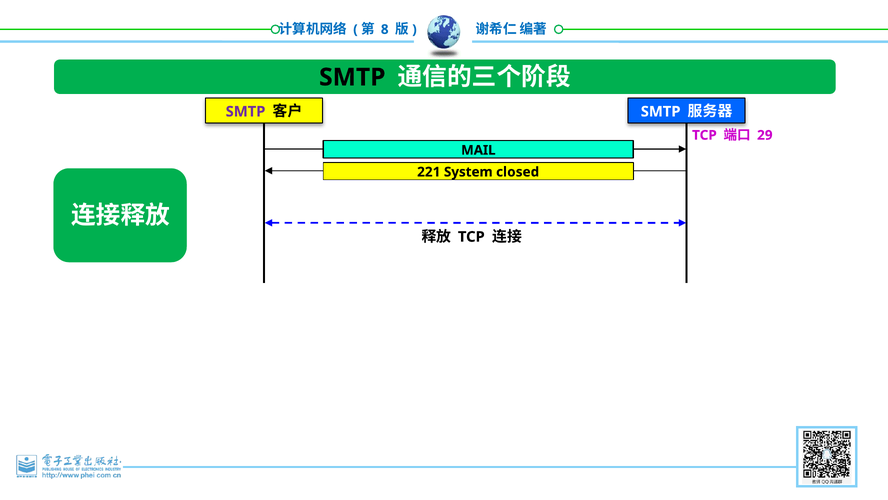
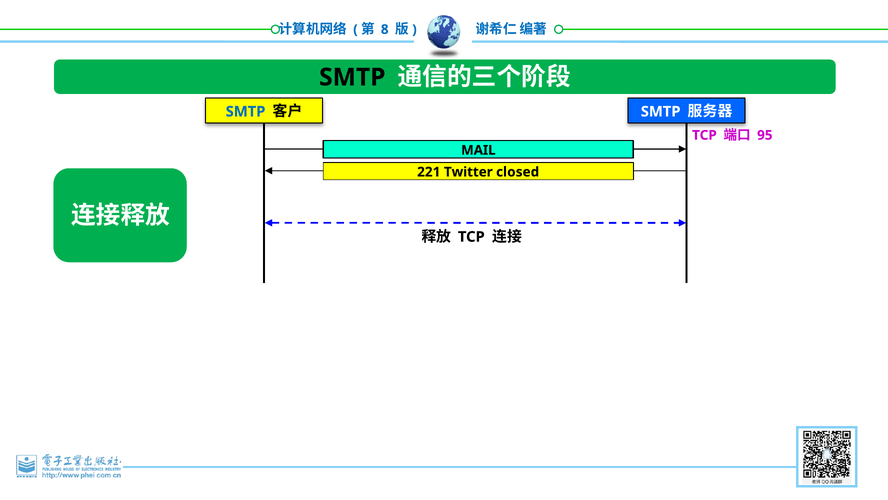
SMTP at (246, 112) colour: purple -> blue
29: 29 -> 95
System: System -> Twitter
